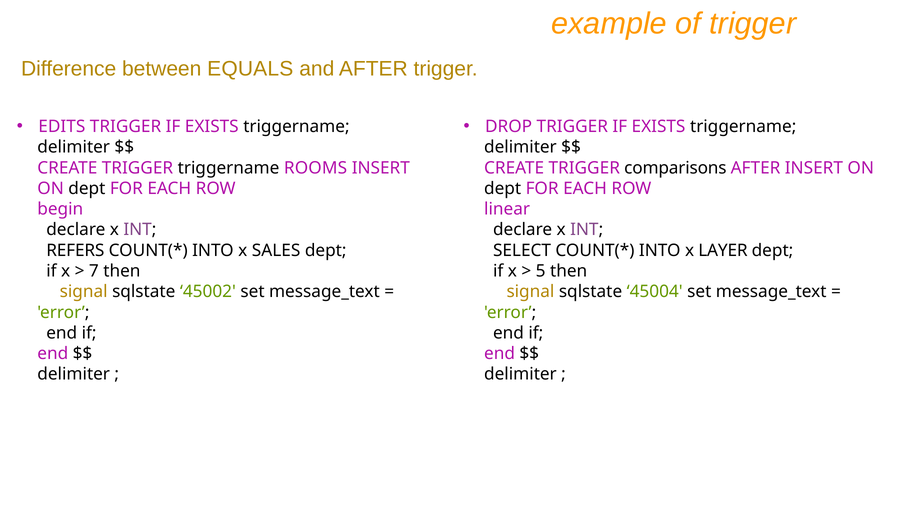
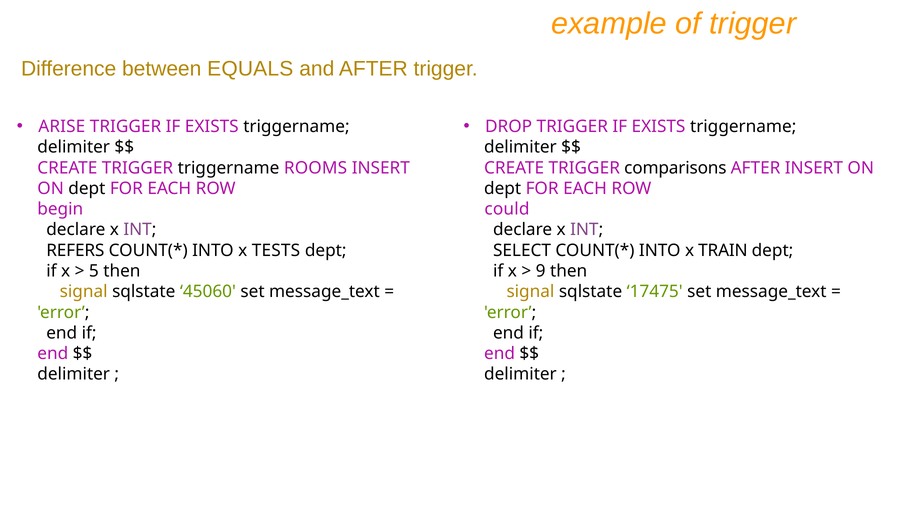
EDITS: EDITS -> ARISE
linear: linear -> could
SALES: SALES -> TESTS
LAYER: LAYER -> TRAIN
7: 7 -> 5
5: 5 -> 9
45002: 45002 -> 45060
45004: 45004 -> 17475
